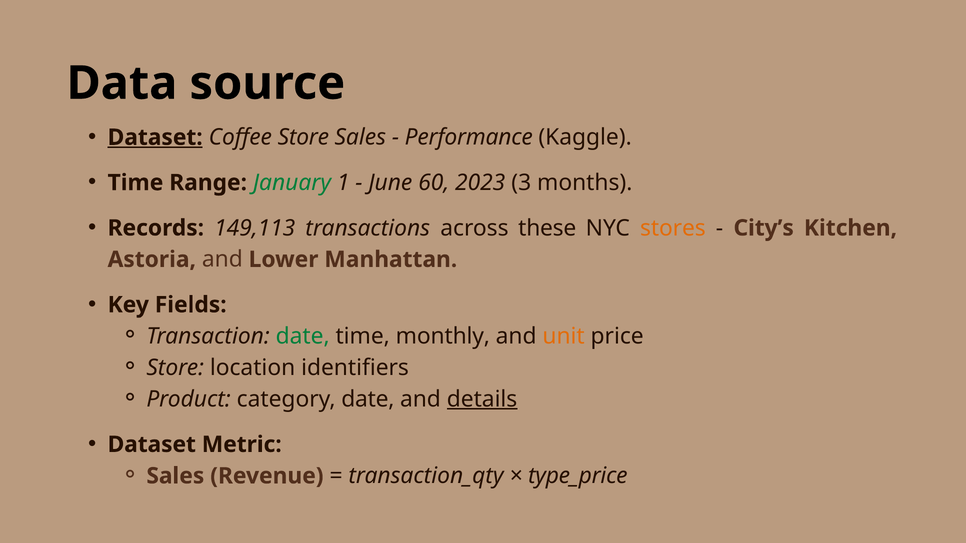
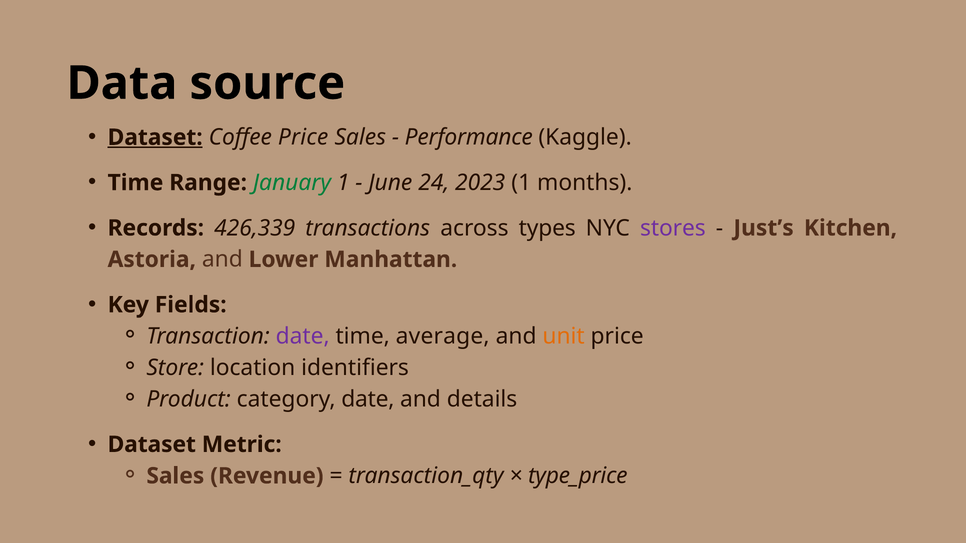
Coffee Store: Store -> Price
60: 60 -> 24
2023 3: 3 -> 1
149,113: 149,113 -> 426,339
these: these -> types
stores colour: orange -> purple
City’s: City’s -> Just’s
date at (303, 336) colour: green -> purple
monthly: monthly -> average
details underline: present -> none
